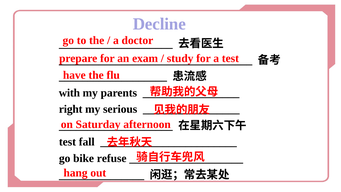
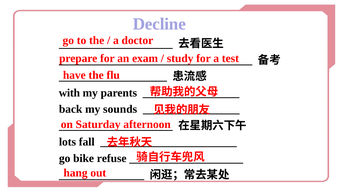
right: right -> back
serious: serious -> sounds
test at (67, 142): test -> lots
